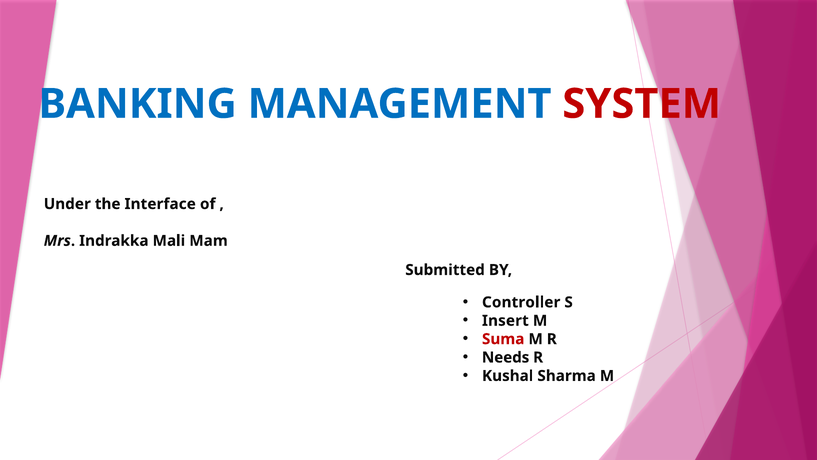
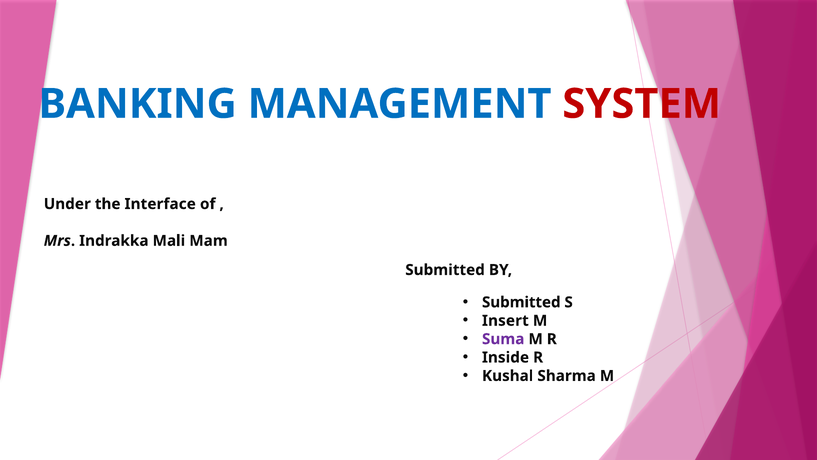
Controller at (521, 302): Controller -> Submitted
Suma colour: red -> purple
Needs: Needs -> Inside
